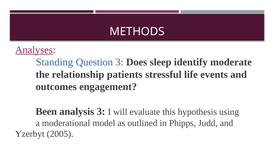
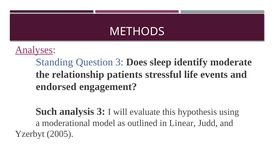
outcomes: outcomes -> endorsed
Been: Been -> Such
Phipps: Phipps -> Linear
